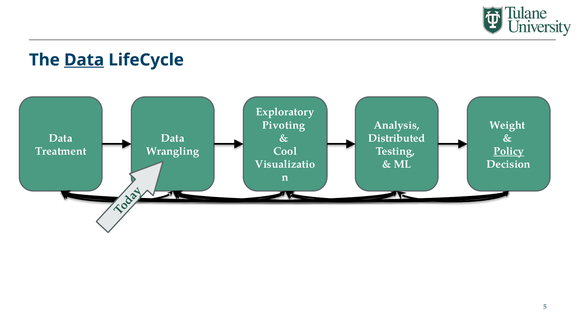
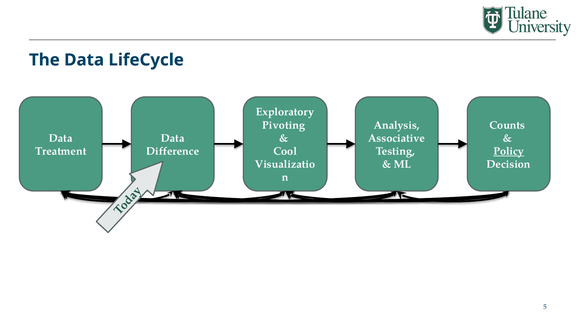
Data at (84, 60) underline: present -> none
Weight: Weight -> Counts
Distributed: Distributed -> Associative
Wrangling: Wrangling -> Difference
